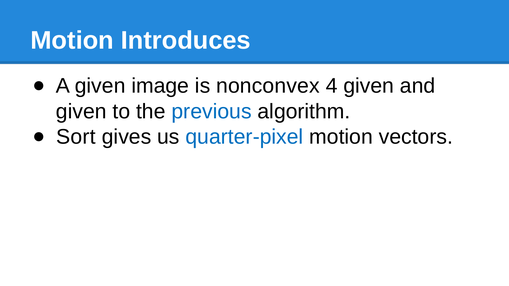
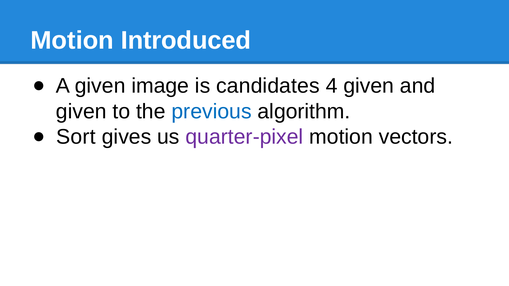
Introduces: Introduces -> Introduced
nonconvex: nonconvex -> candidates
quarter-pixel colour: blue -> purple
